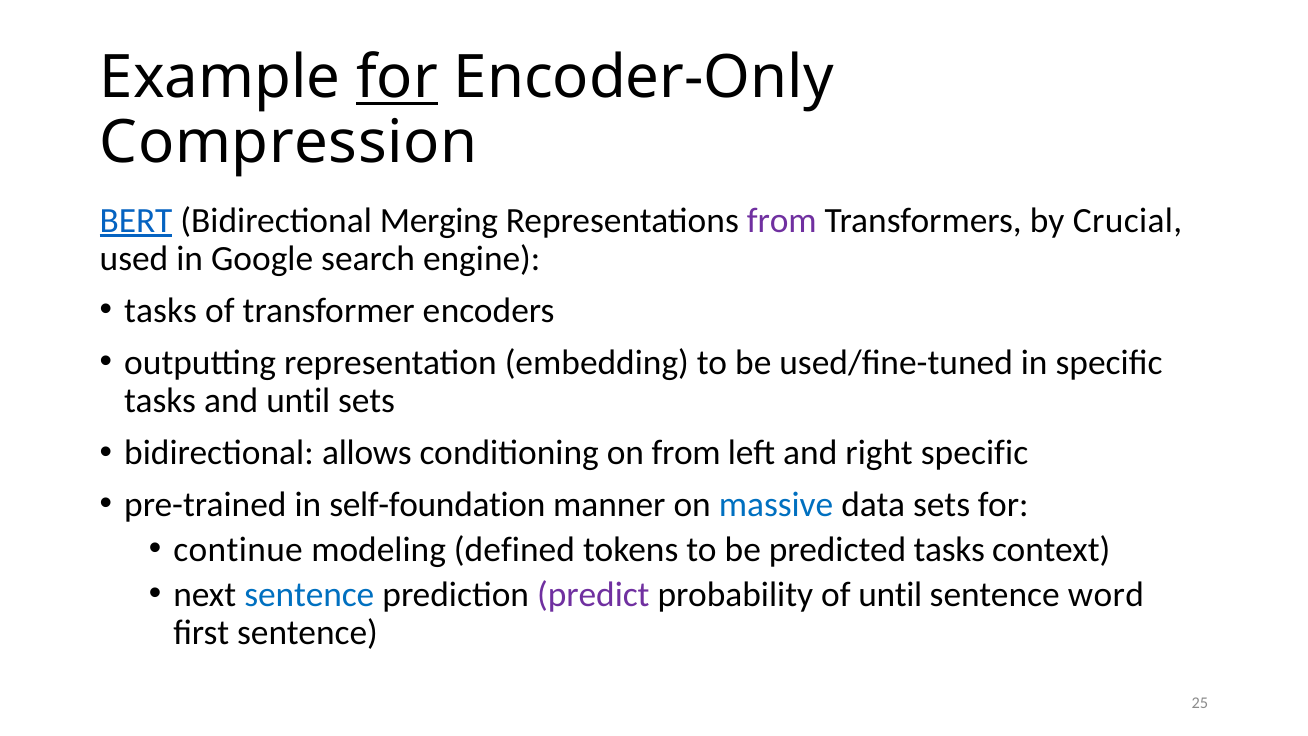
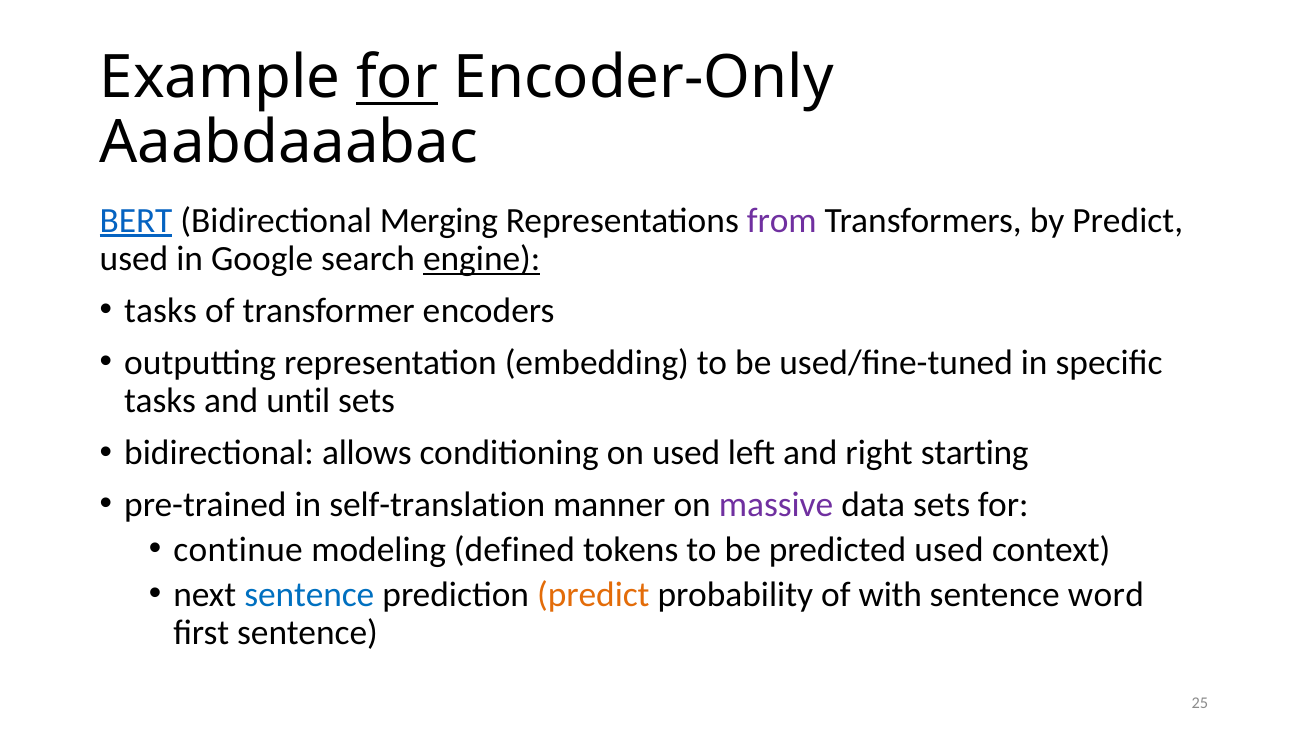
Compression: Compression -> Aaabdaaabac
by Crucial: Crucial -> Predict
engine underline: none -> present
on from: from -> used
right specific: specific -> starting
self-foundation: self-foundation -> self-translation
massive colour: blue -> purple
predicted tasks: tasks -> used
predict at (593, 594) colour: purple -> orange
of until: until -> with
